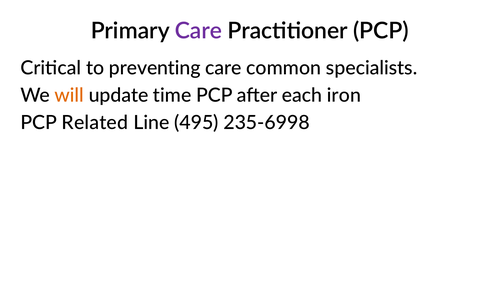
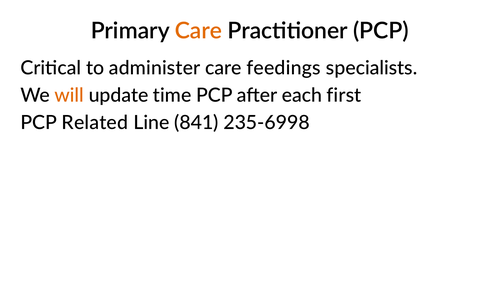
Care at (198, 31) colour: purple -> orange
preventing: preventing -> administer
common: common -> feedings
iron: iron -> first
495: 495 -> 841
